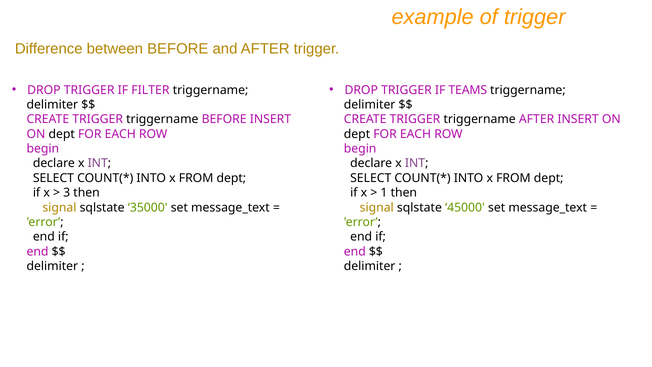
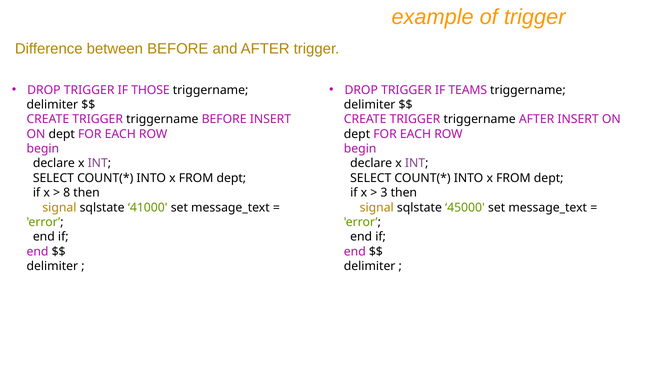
FILTER: FILTER -> THOSE
3: 3 -> 8
1: 1 -> 3
35000: 35000 -> 41000
